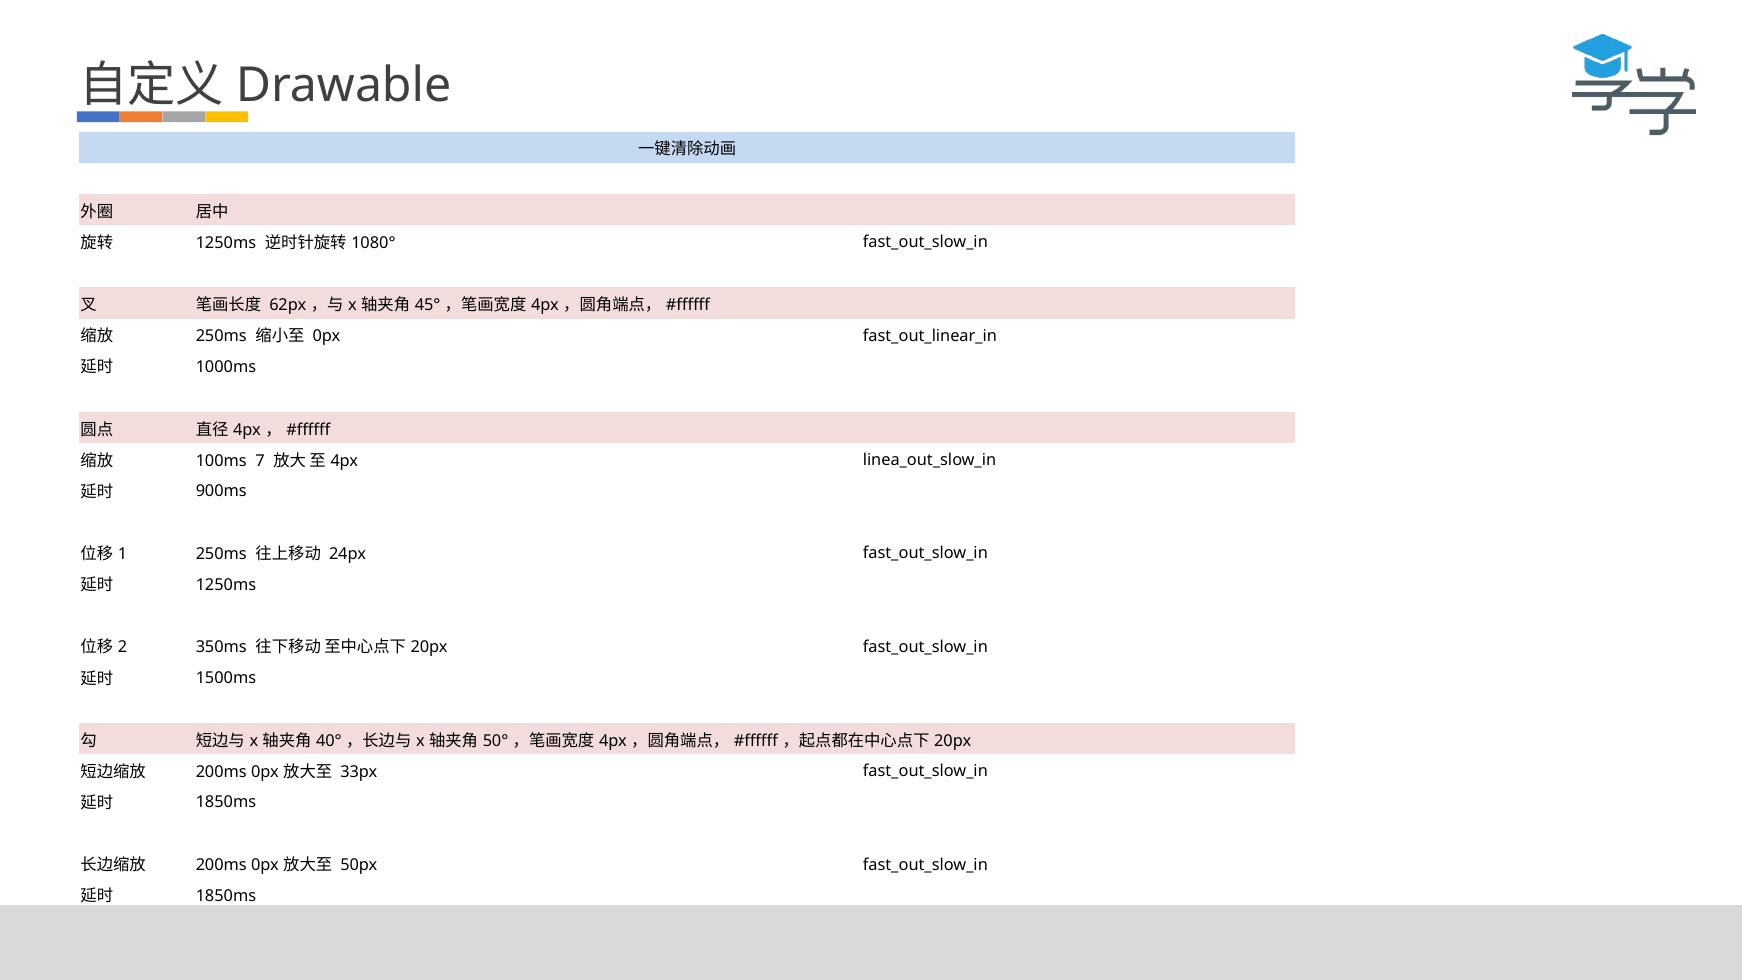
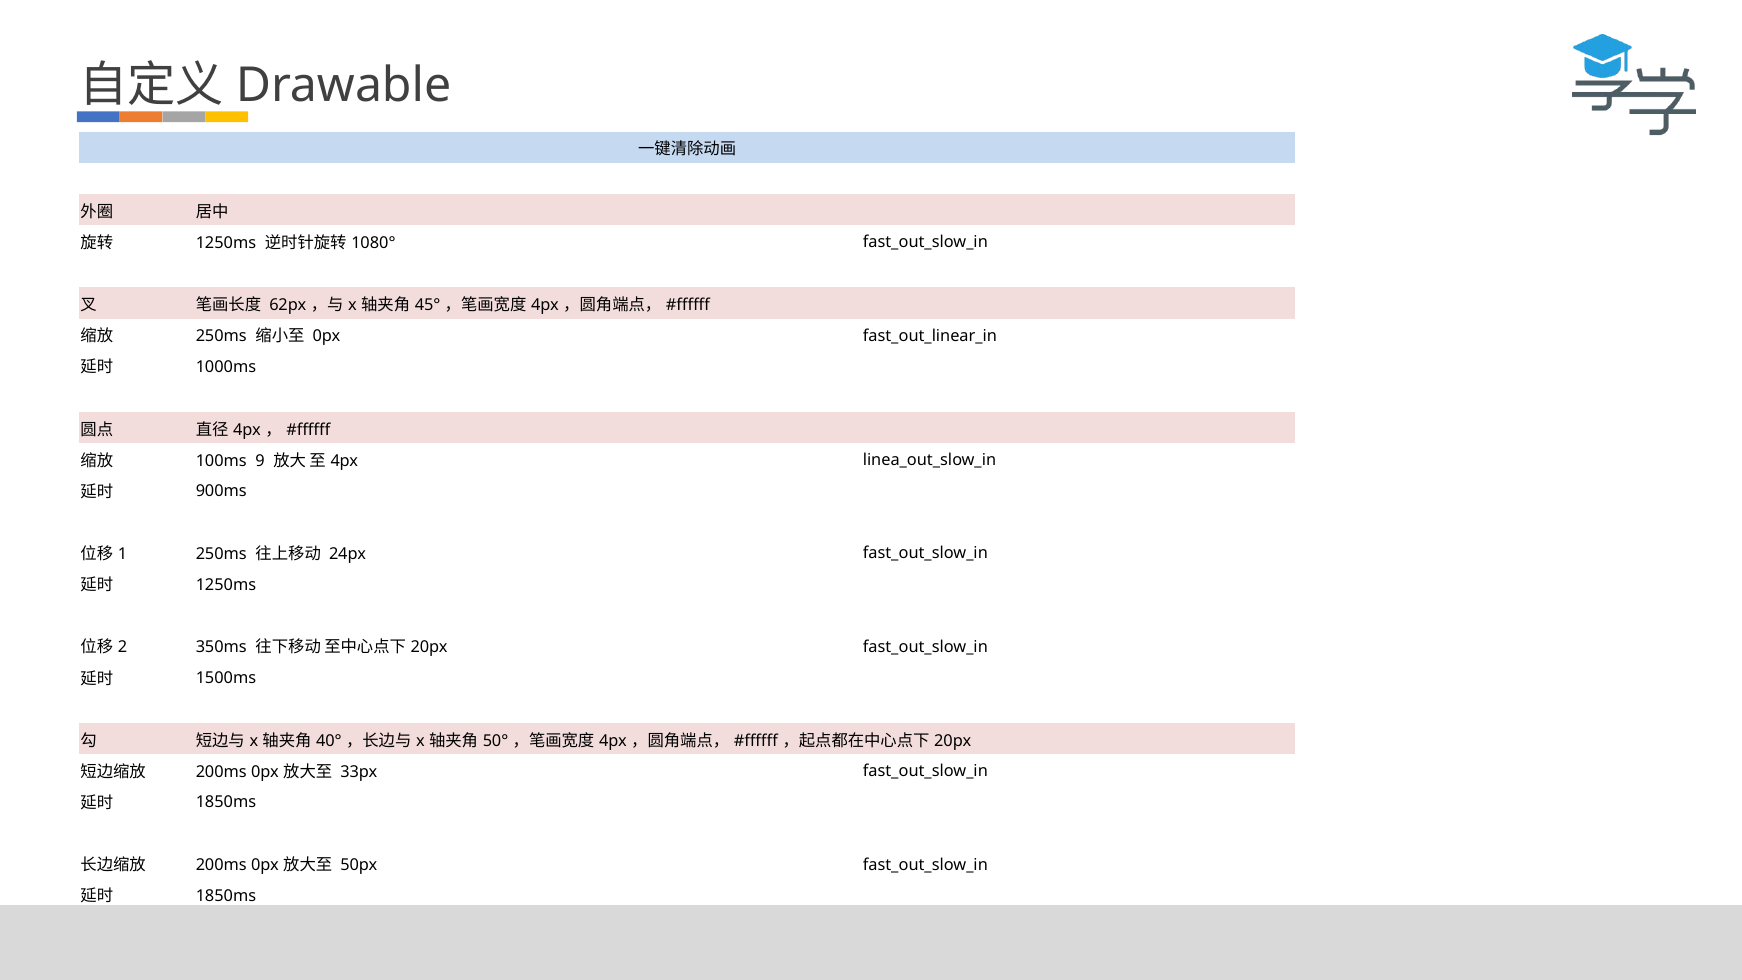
7: 7 -> 9
